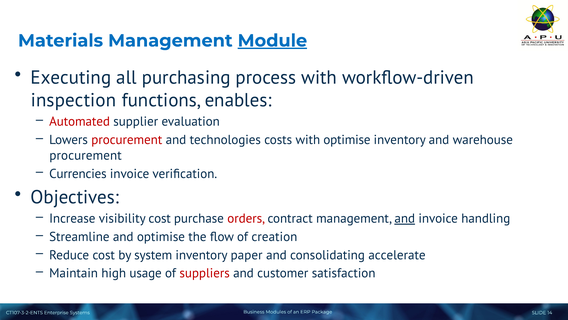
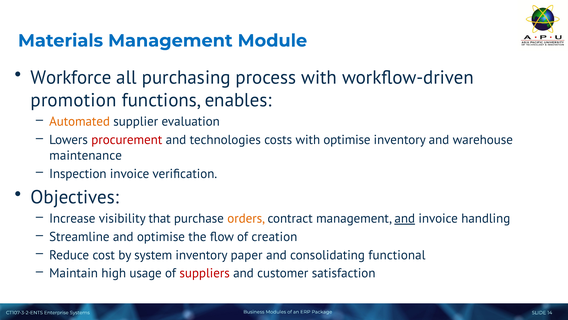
Module underline: present -> none
Executing: Executing -> Workforce
inspection: inspection -> promotion
Automated colour: red -> orange
procurement at (86, 155): procurement -> maintenance
Currencies: Currencies -> Inspection
visibility cost: cost -> that
orders colour: red -> orange
accelerate: accelerate -> functional
